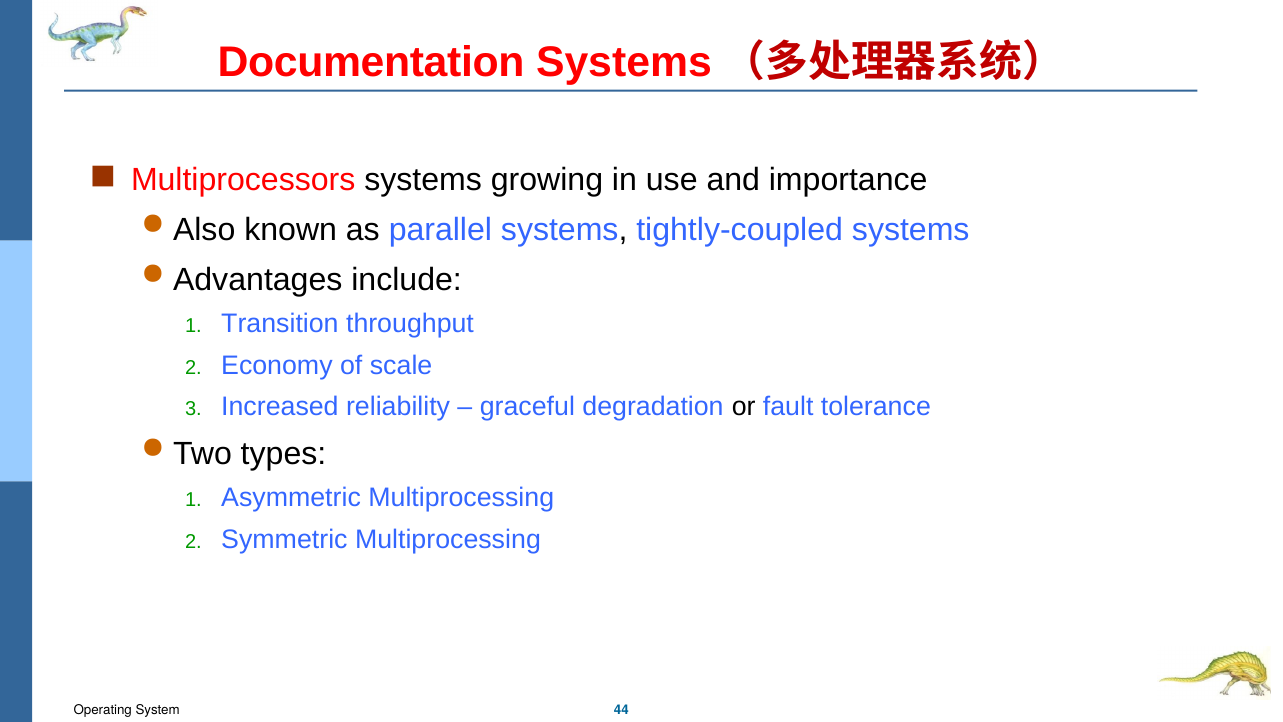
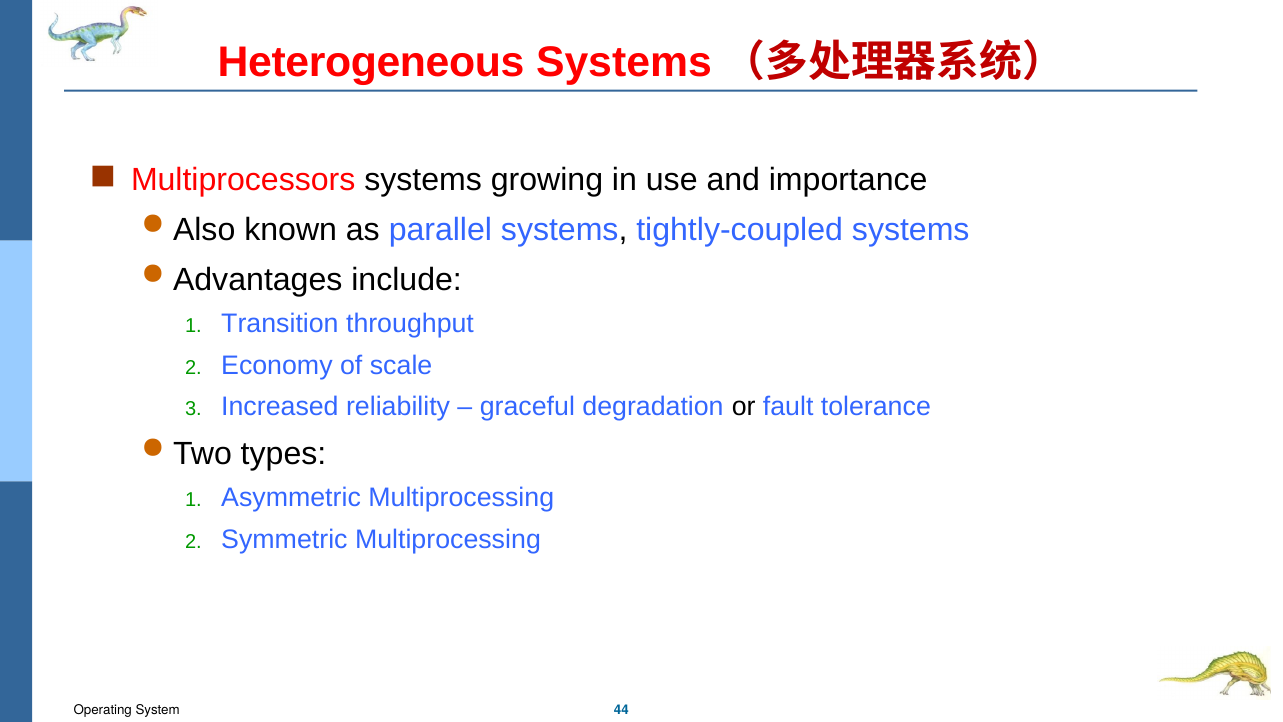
Documentation: Documentation -> Heterogeneous
